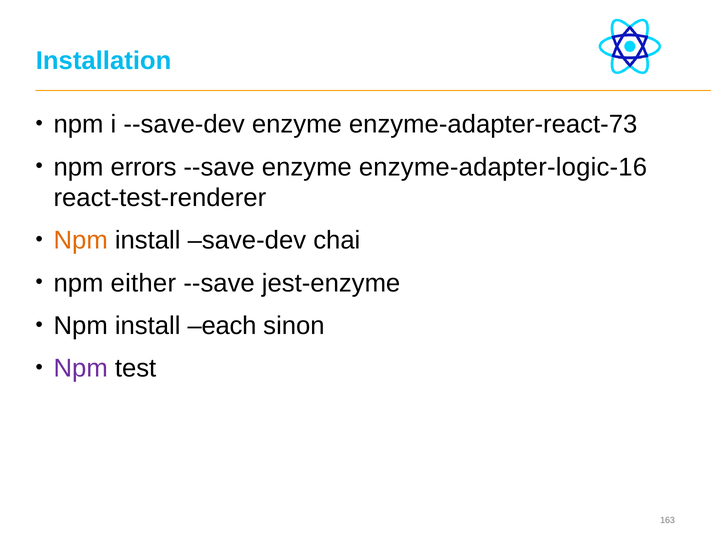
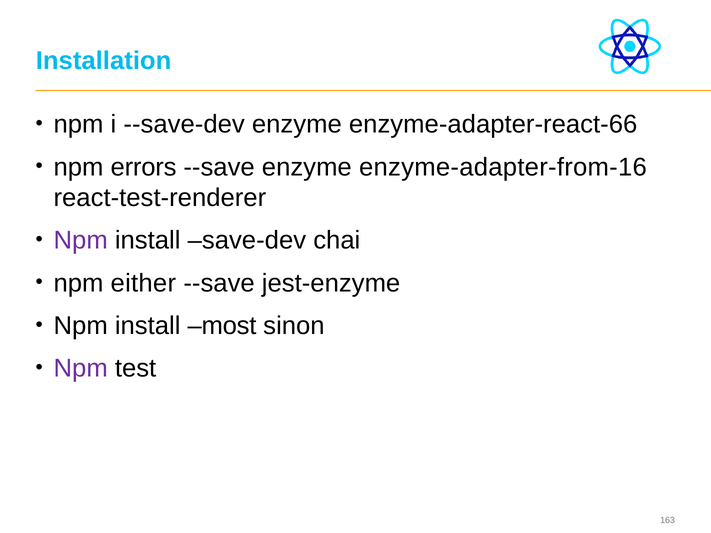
enzyme-adapter-react-73: enzyme-adapter-react-73 -> enzyme-adapter-react-66
enzyme-adapter-logic-16: enzyme-adapter-logic-16 -> enzyme-adapter-from-16
Npm at (81, 241) colour: orange -> purple
each: each -> most
